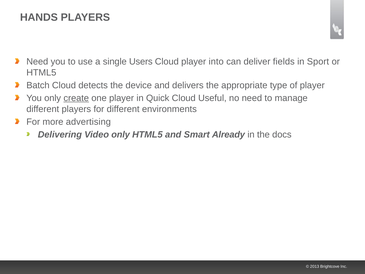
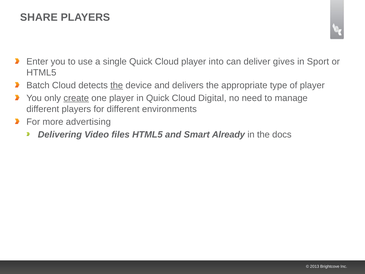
HANDS: HANDS -> SHARE
Need at (37, 62): Need -> Enter
single Users: Users -> Quick
fields: fields -> gives
the at (117, 85) underline: none -> present
Useful: Useful -> Digital
Video only: only -> files
